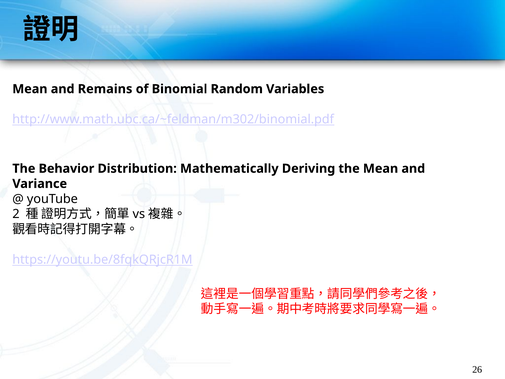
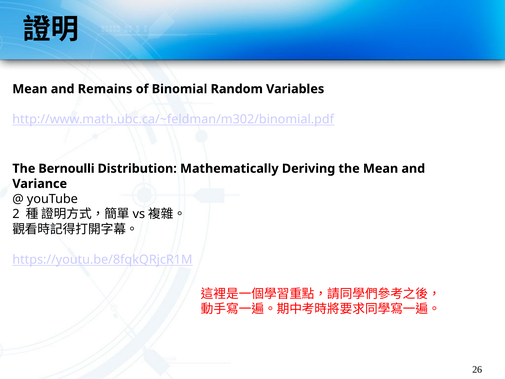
Behavior: Behavior -> Bernoulli
